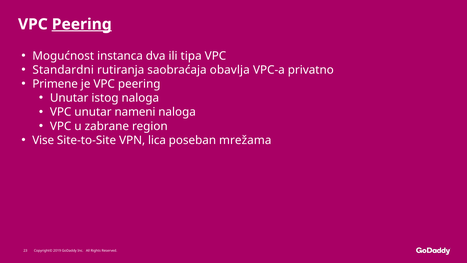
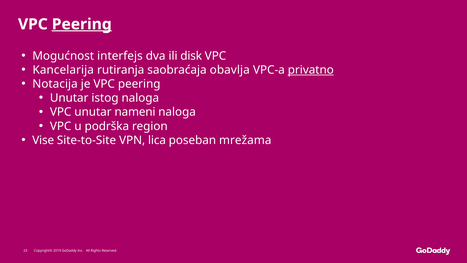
instanca: instanca -> interfejs
tipa: tipa -> disk
Standardni: Standardni -> Kancelarija
privatno underline: none -> present
Primene: Primene -> Notacija
zabrane: zabrane -> podrška
